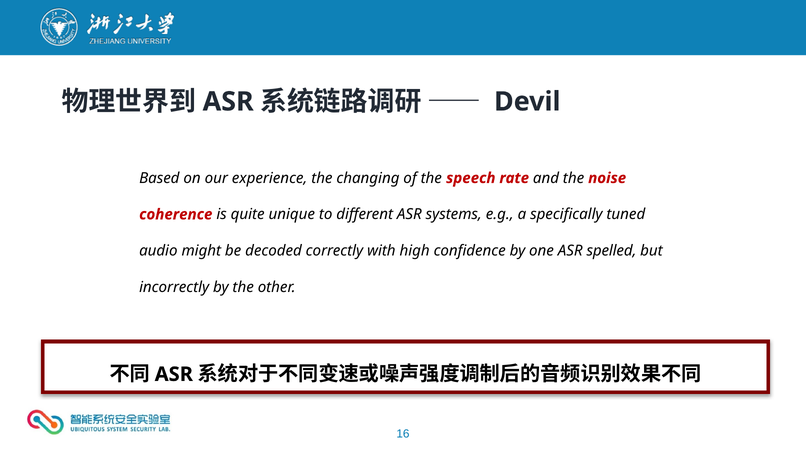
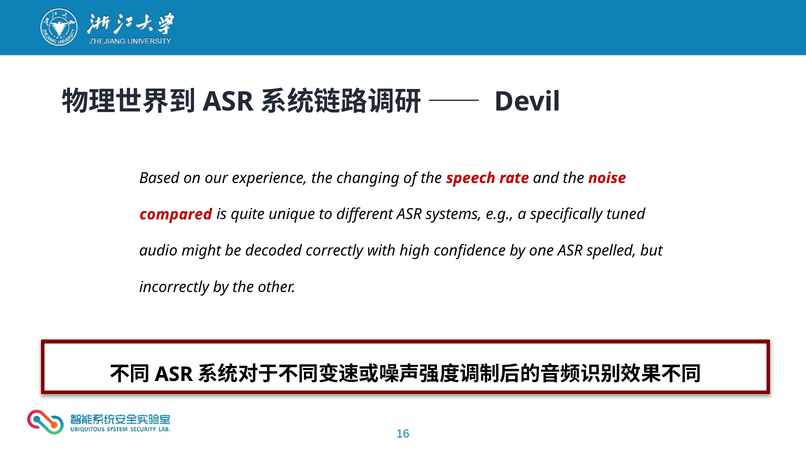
coherence: coherence -> compared
